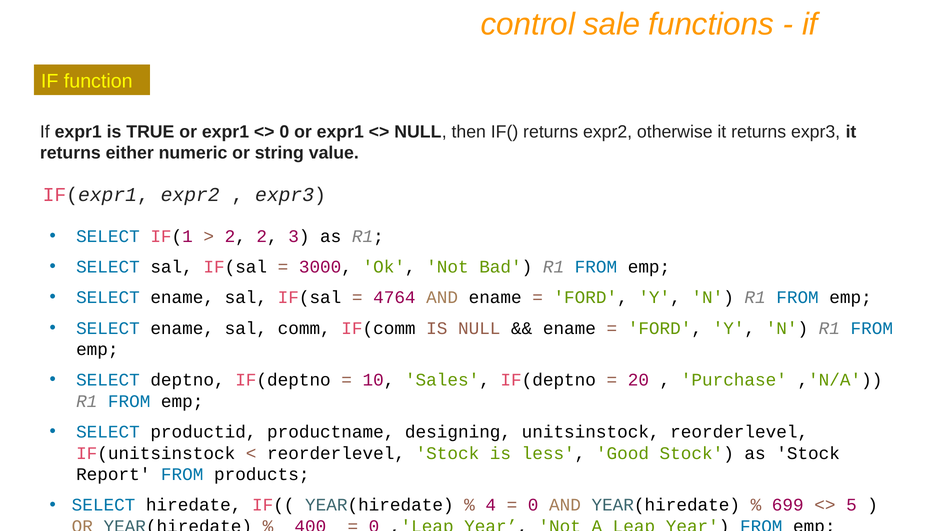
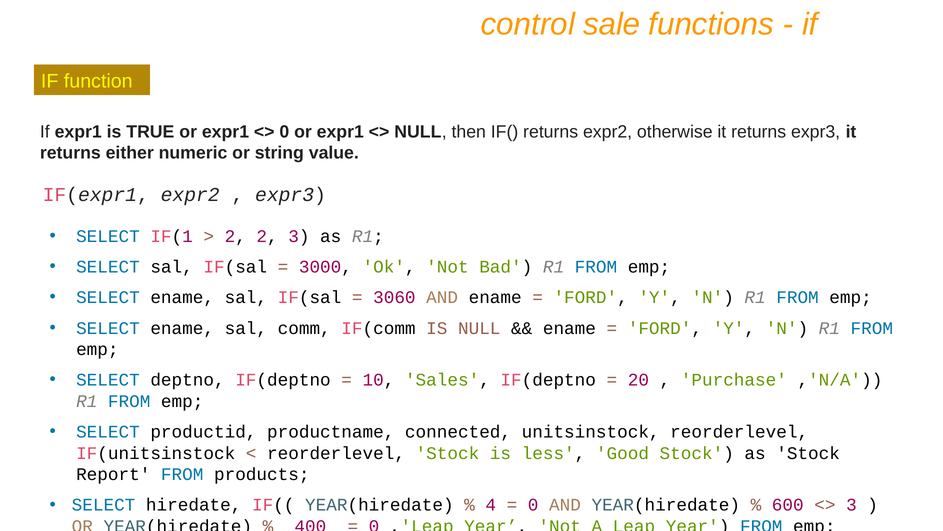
4764: 4764 -> 3060
designing: designing -> connected
699: 699 -> 600
5 at (851, 505): 5 -> 3
